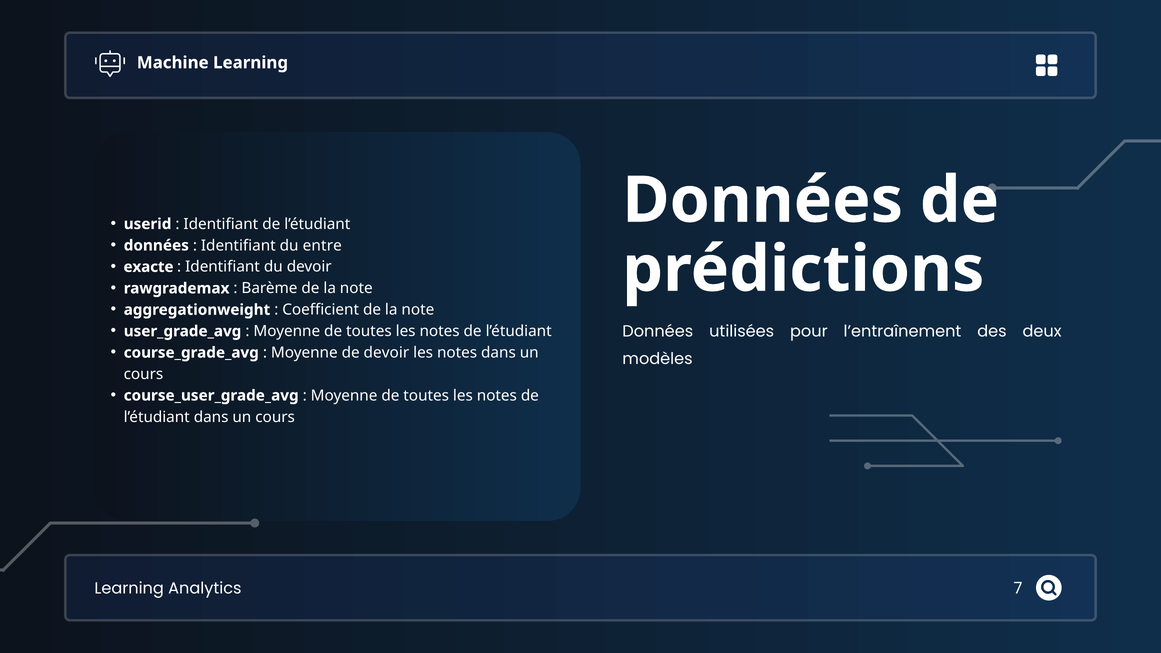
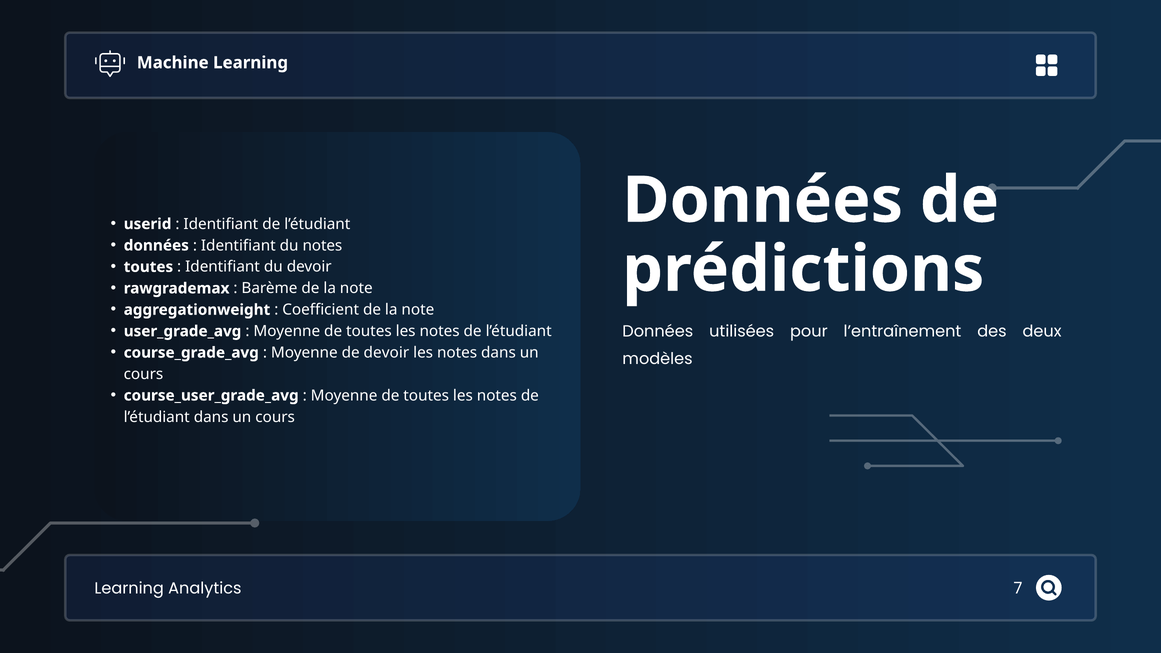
du entre: entre -> notes
exacte at (149, 267): exacte -> toutes
